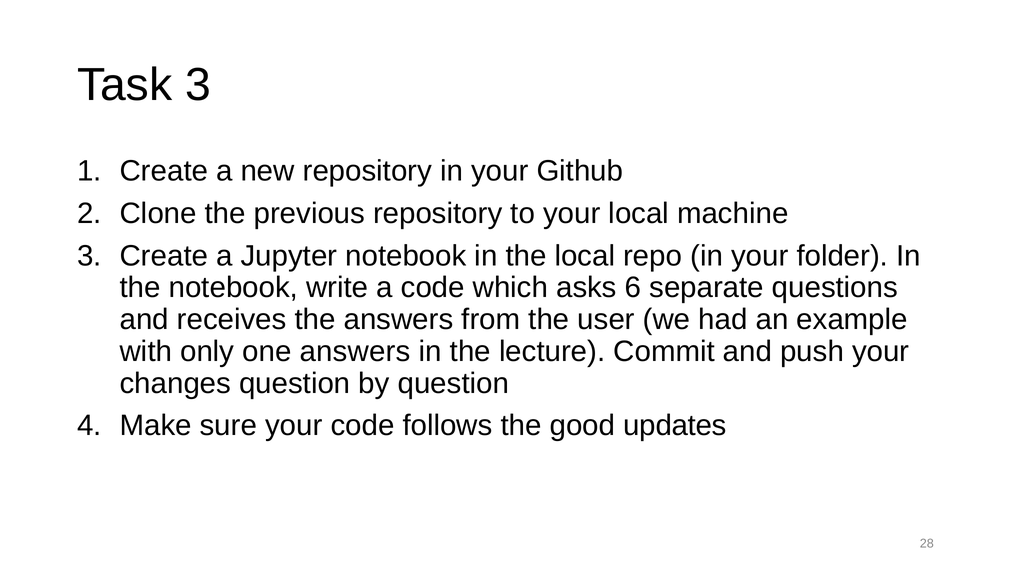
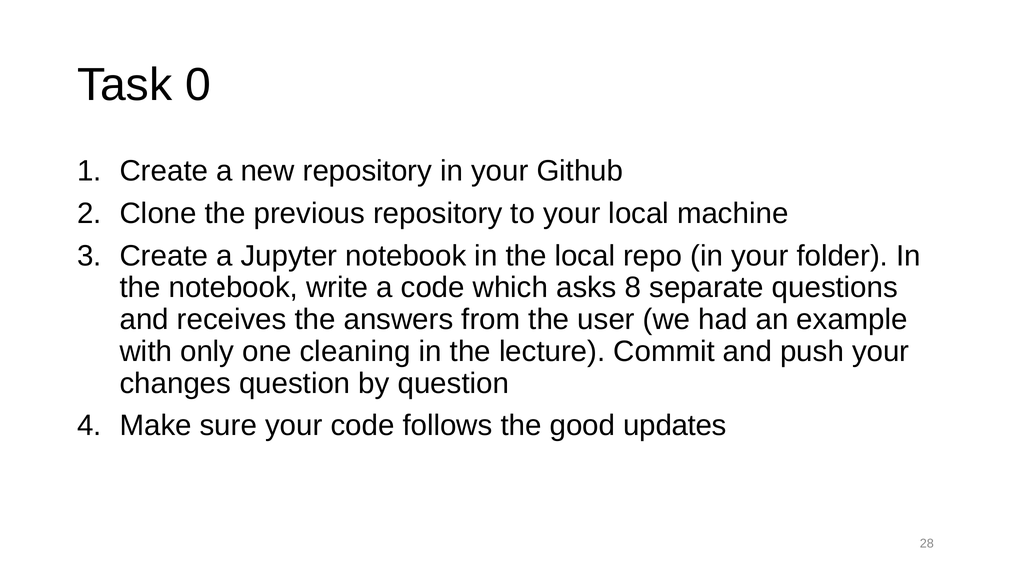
Task 3: 3 -> 0
6: 6 -> 8
one answers: answers -> cleaning
